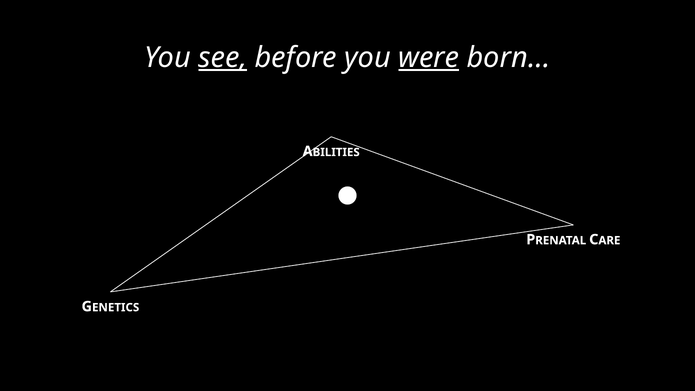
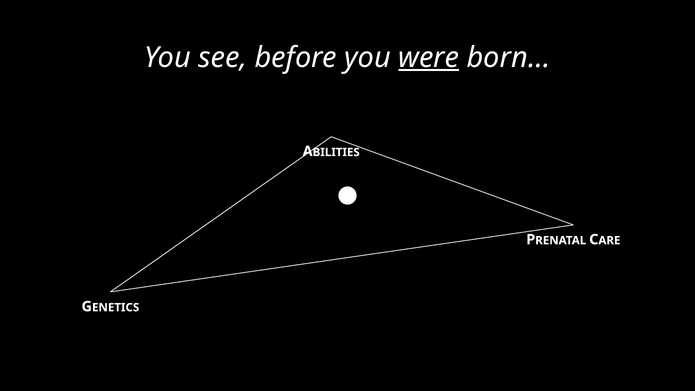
see underline: present -> none
